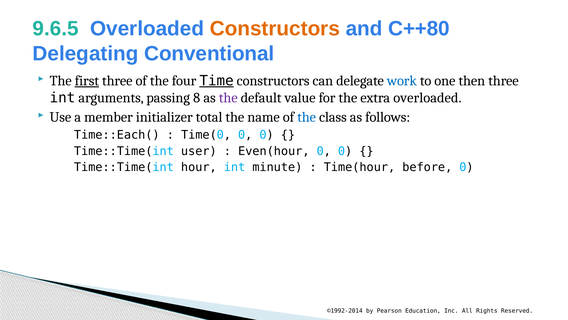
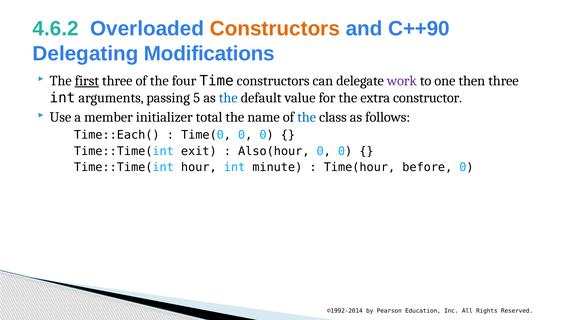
9.6.5: 9.6.5 -> 4.6.2
C++80: C++80 -> C++90
Conventional: Conventional -> Modifications
Time underline: present -> none
work colour: blue -> purple
8: 8 -> 5
the at (228, 98) colour: purple -> blue
extra overloaded: overloaded -> constructor
user: user -> exit
Even(hour: Even(hour -> Also(hour
